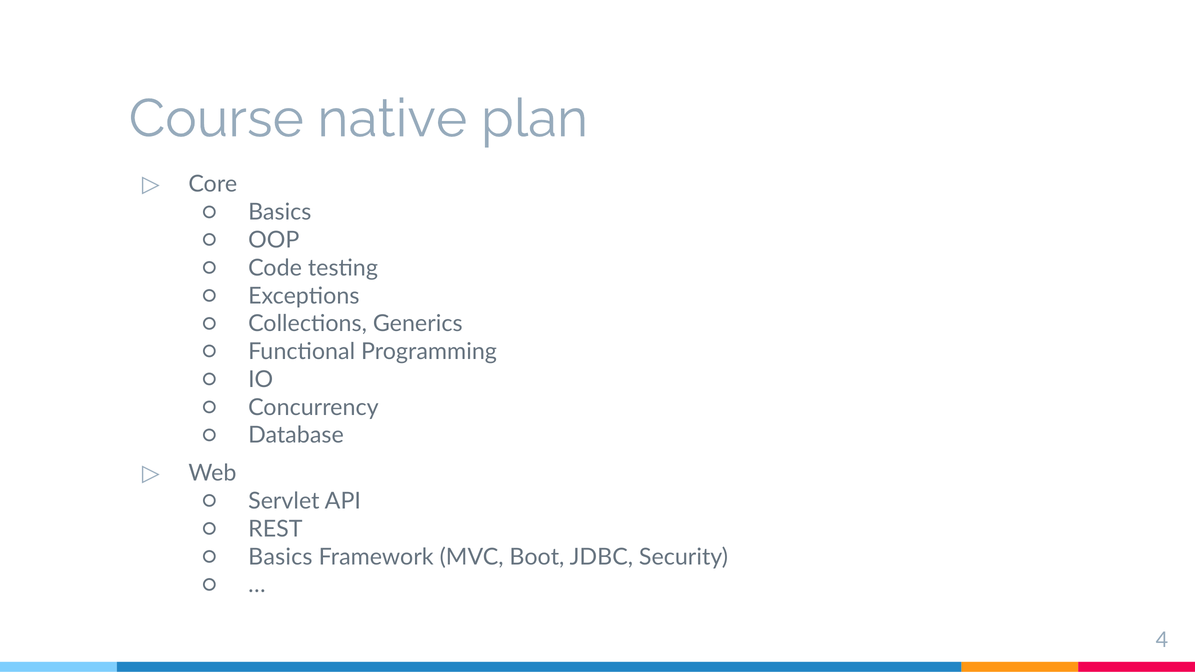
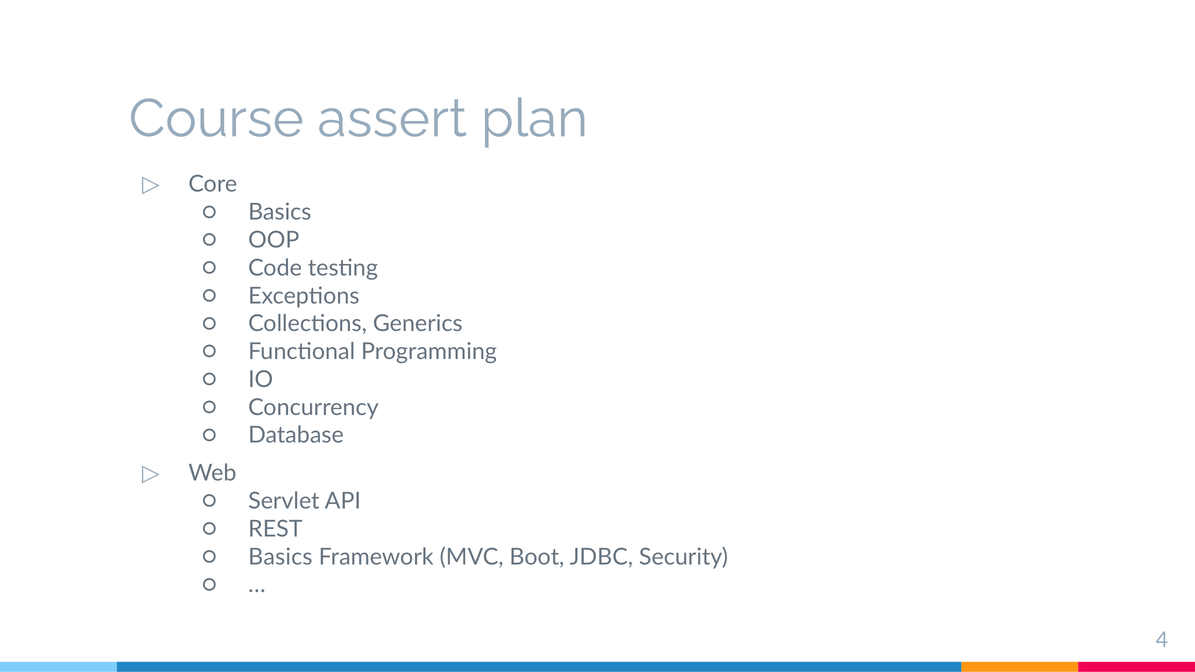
native: native -> assert
